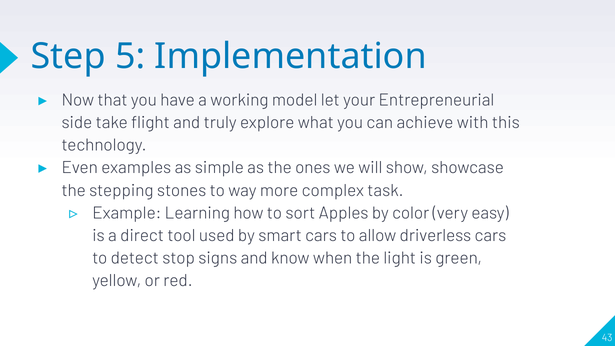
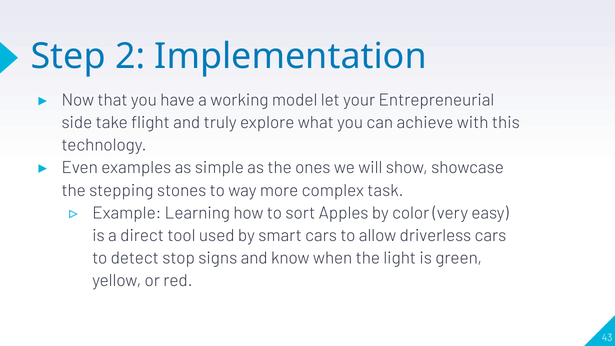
5: 5 -> 2
